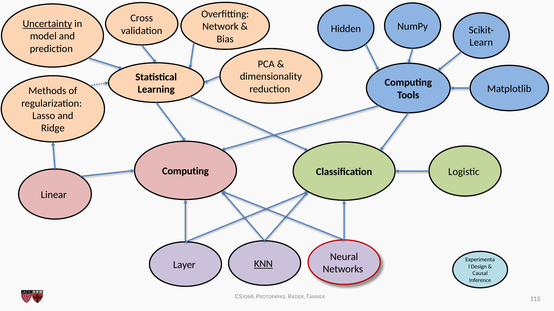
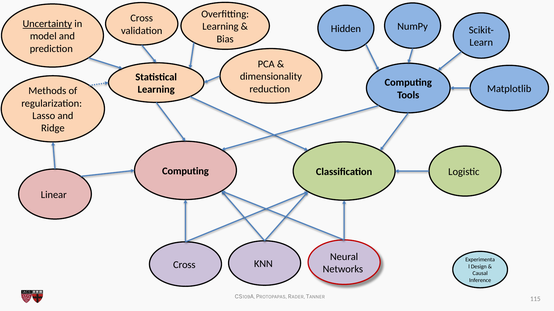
Network at (220, 27): Network -> Learning
KNN underline: present -> none
Layer at (184, 265): Layer -> Cross
